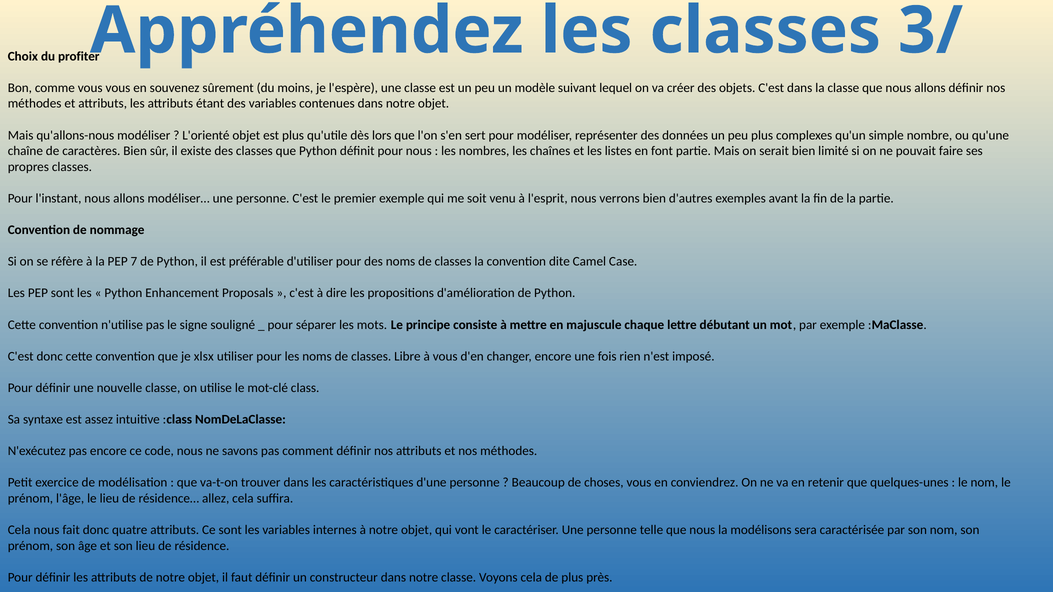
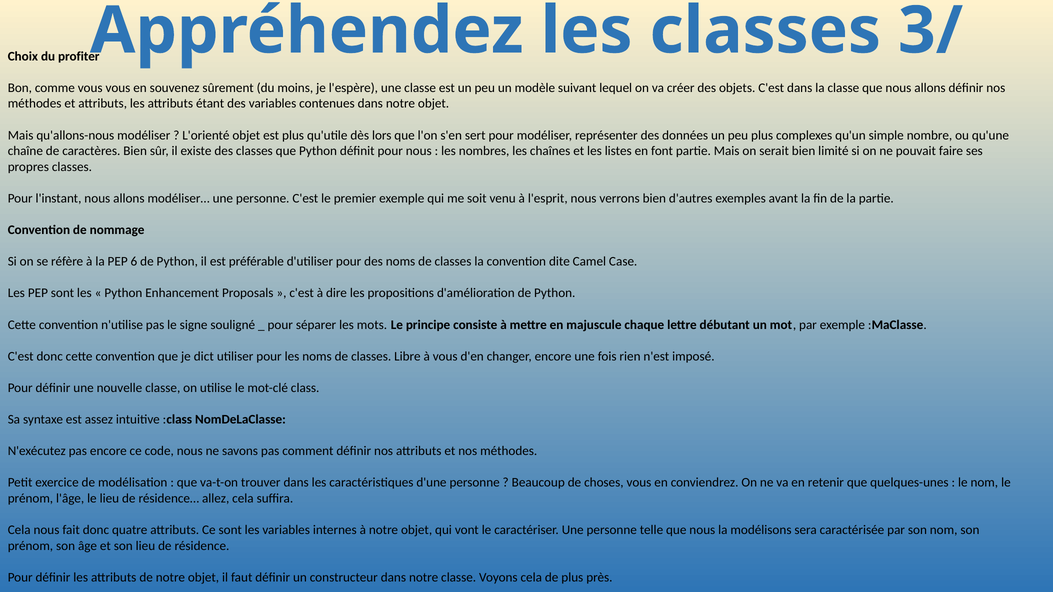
7: 7 -> 6
xlsx: xlsx -> dict
